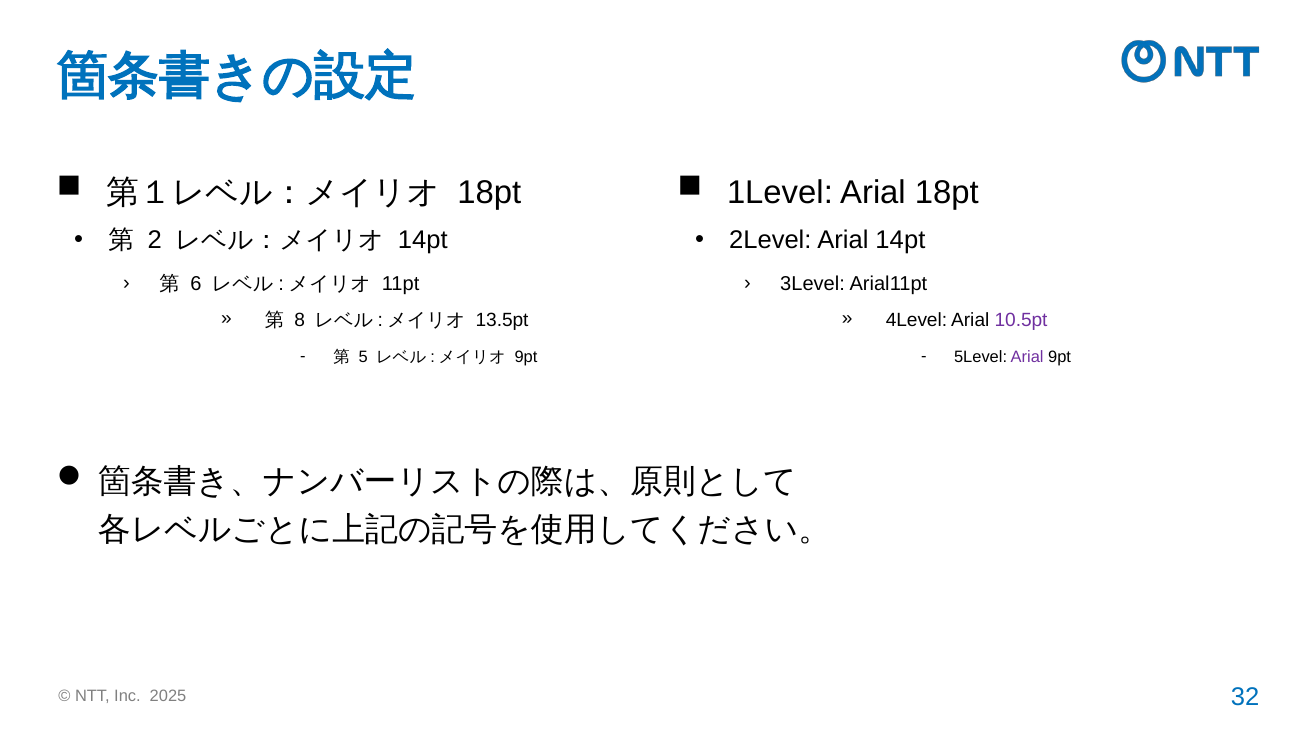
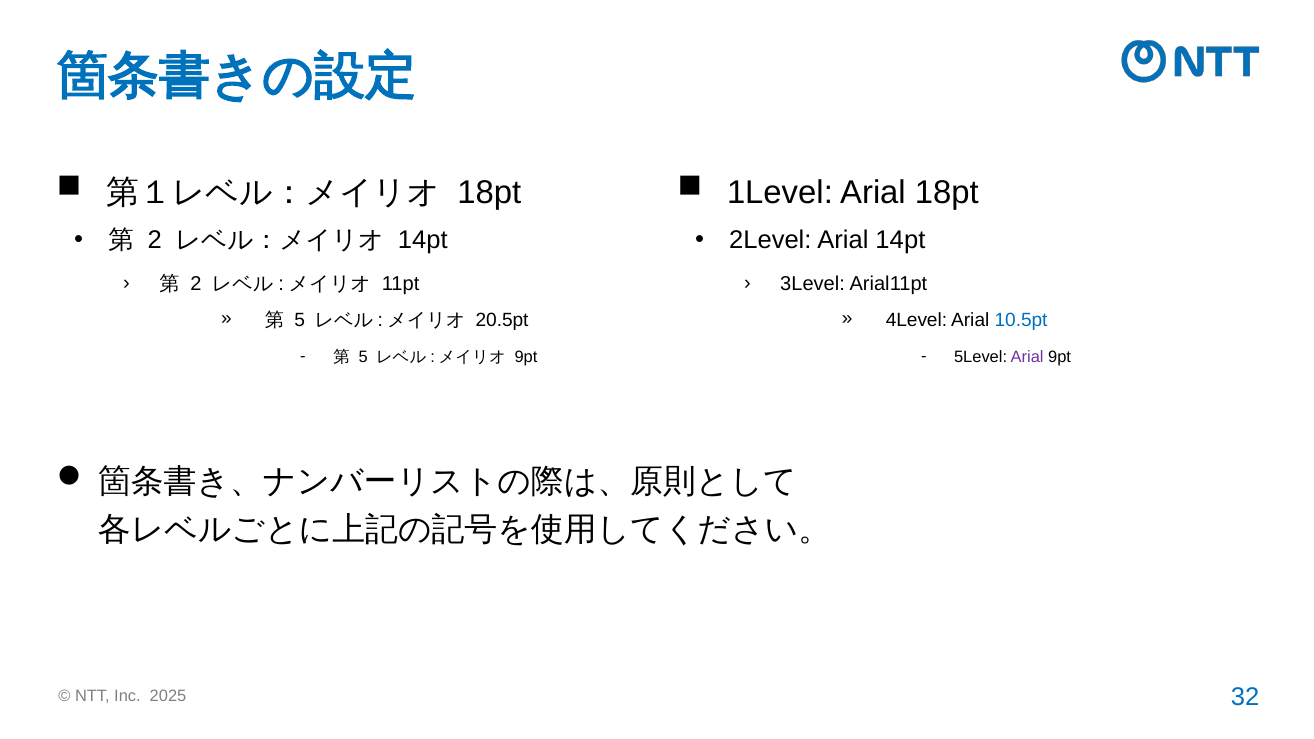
6 at (196, 284): 6 -> 2
8 at (300, 320): 8 -> 5
13.5pt: 13.5pt -> 20.5pt
10.5pt colour: purple -> blue
